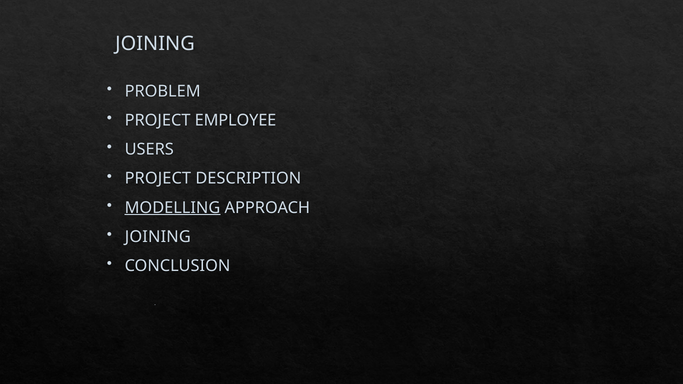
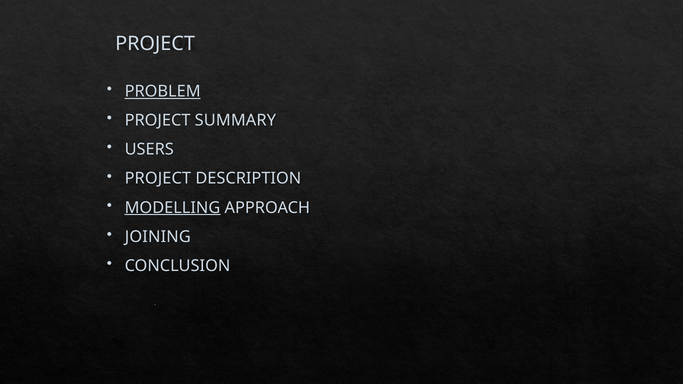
JOINING at (155, 44): JOINING -> PROJECT
PROBLEM underline: none -> present
EMPLOYEE: EMPLOYEE -> SUMMARY
